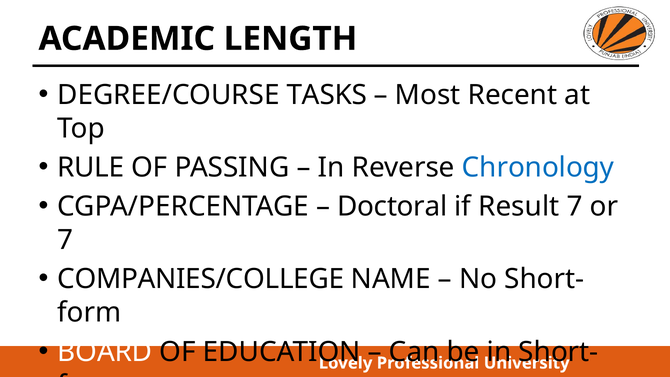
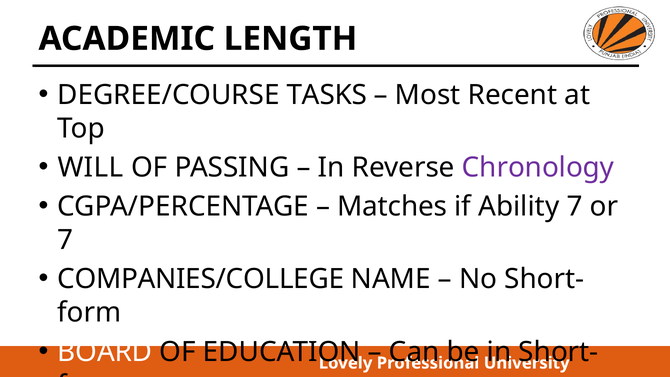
RULE: RULE -> WILL
Chronology colour: blue -> purple
Doctoral: Doctoral -> Matches
Result: Result -> Ability
